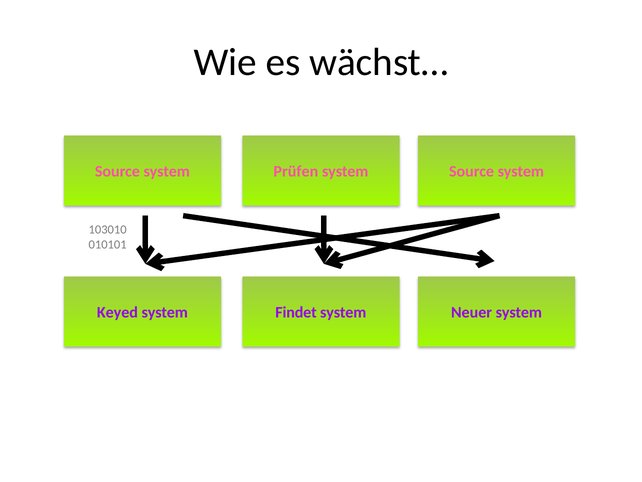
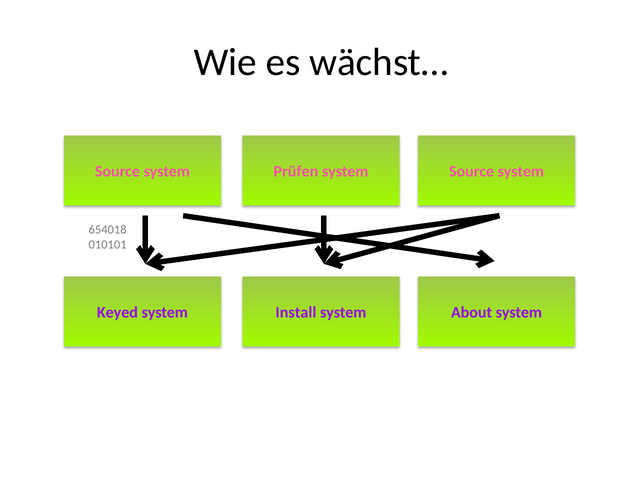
103010: 103010 -> 654018
Findet: Findet -> Install
Neuer: Neuer -> About
